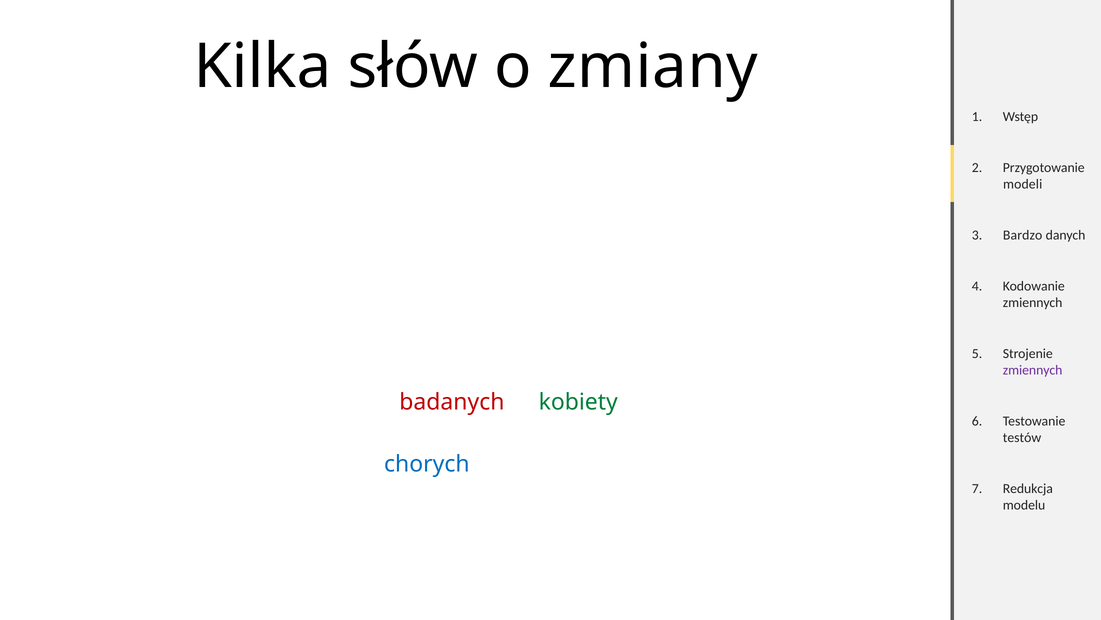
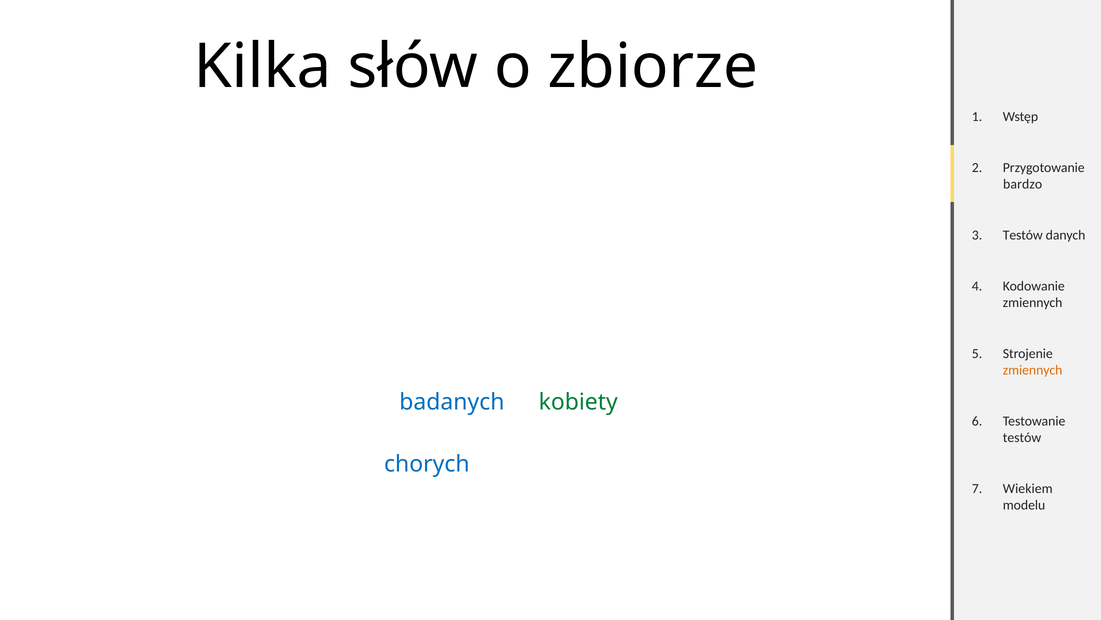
o zmiany: zmiany -> zbiorze
modeli: modeli -> bardzo
Bardzo at (1023, 235): Bardzo -> Testów
zmiennych at (1033, 370) colour: purple -> orange
badanych colour: red -> blue
Redukcja: Redukcja -> Wiekiem
